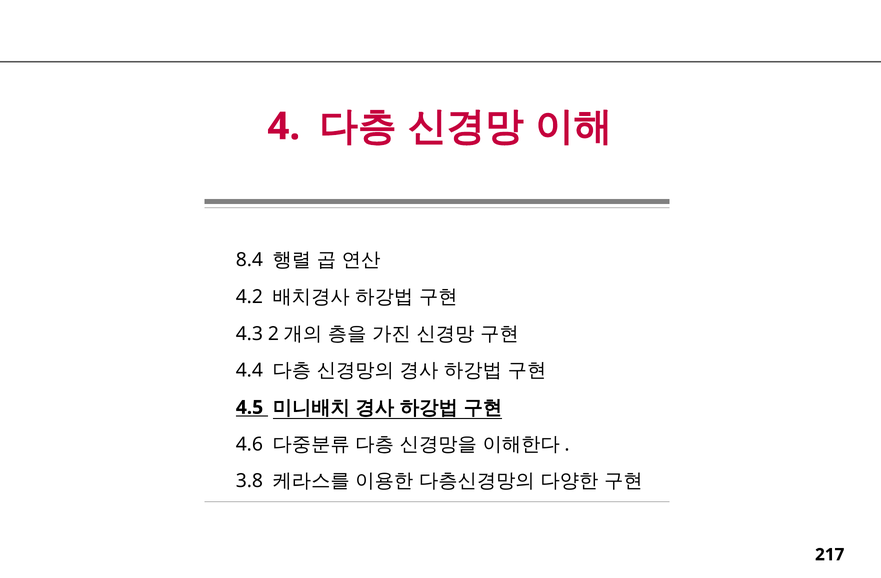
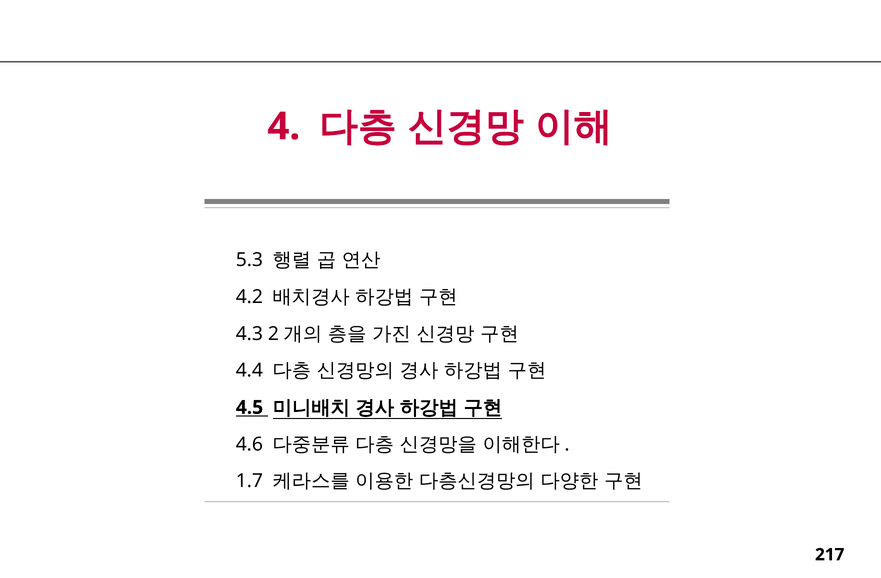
8.4: 8.4 -> 5.3
3.8: 3.8 -> 1.7
